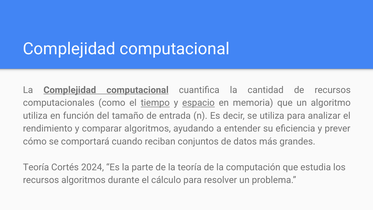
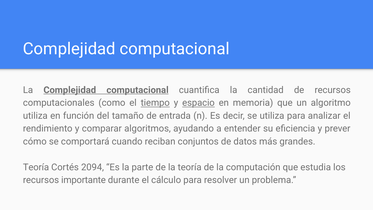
2024: 2024 -> 2094
recursos algoritmos: algoritmos -> importante
